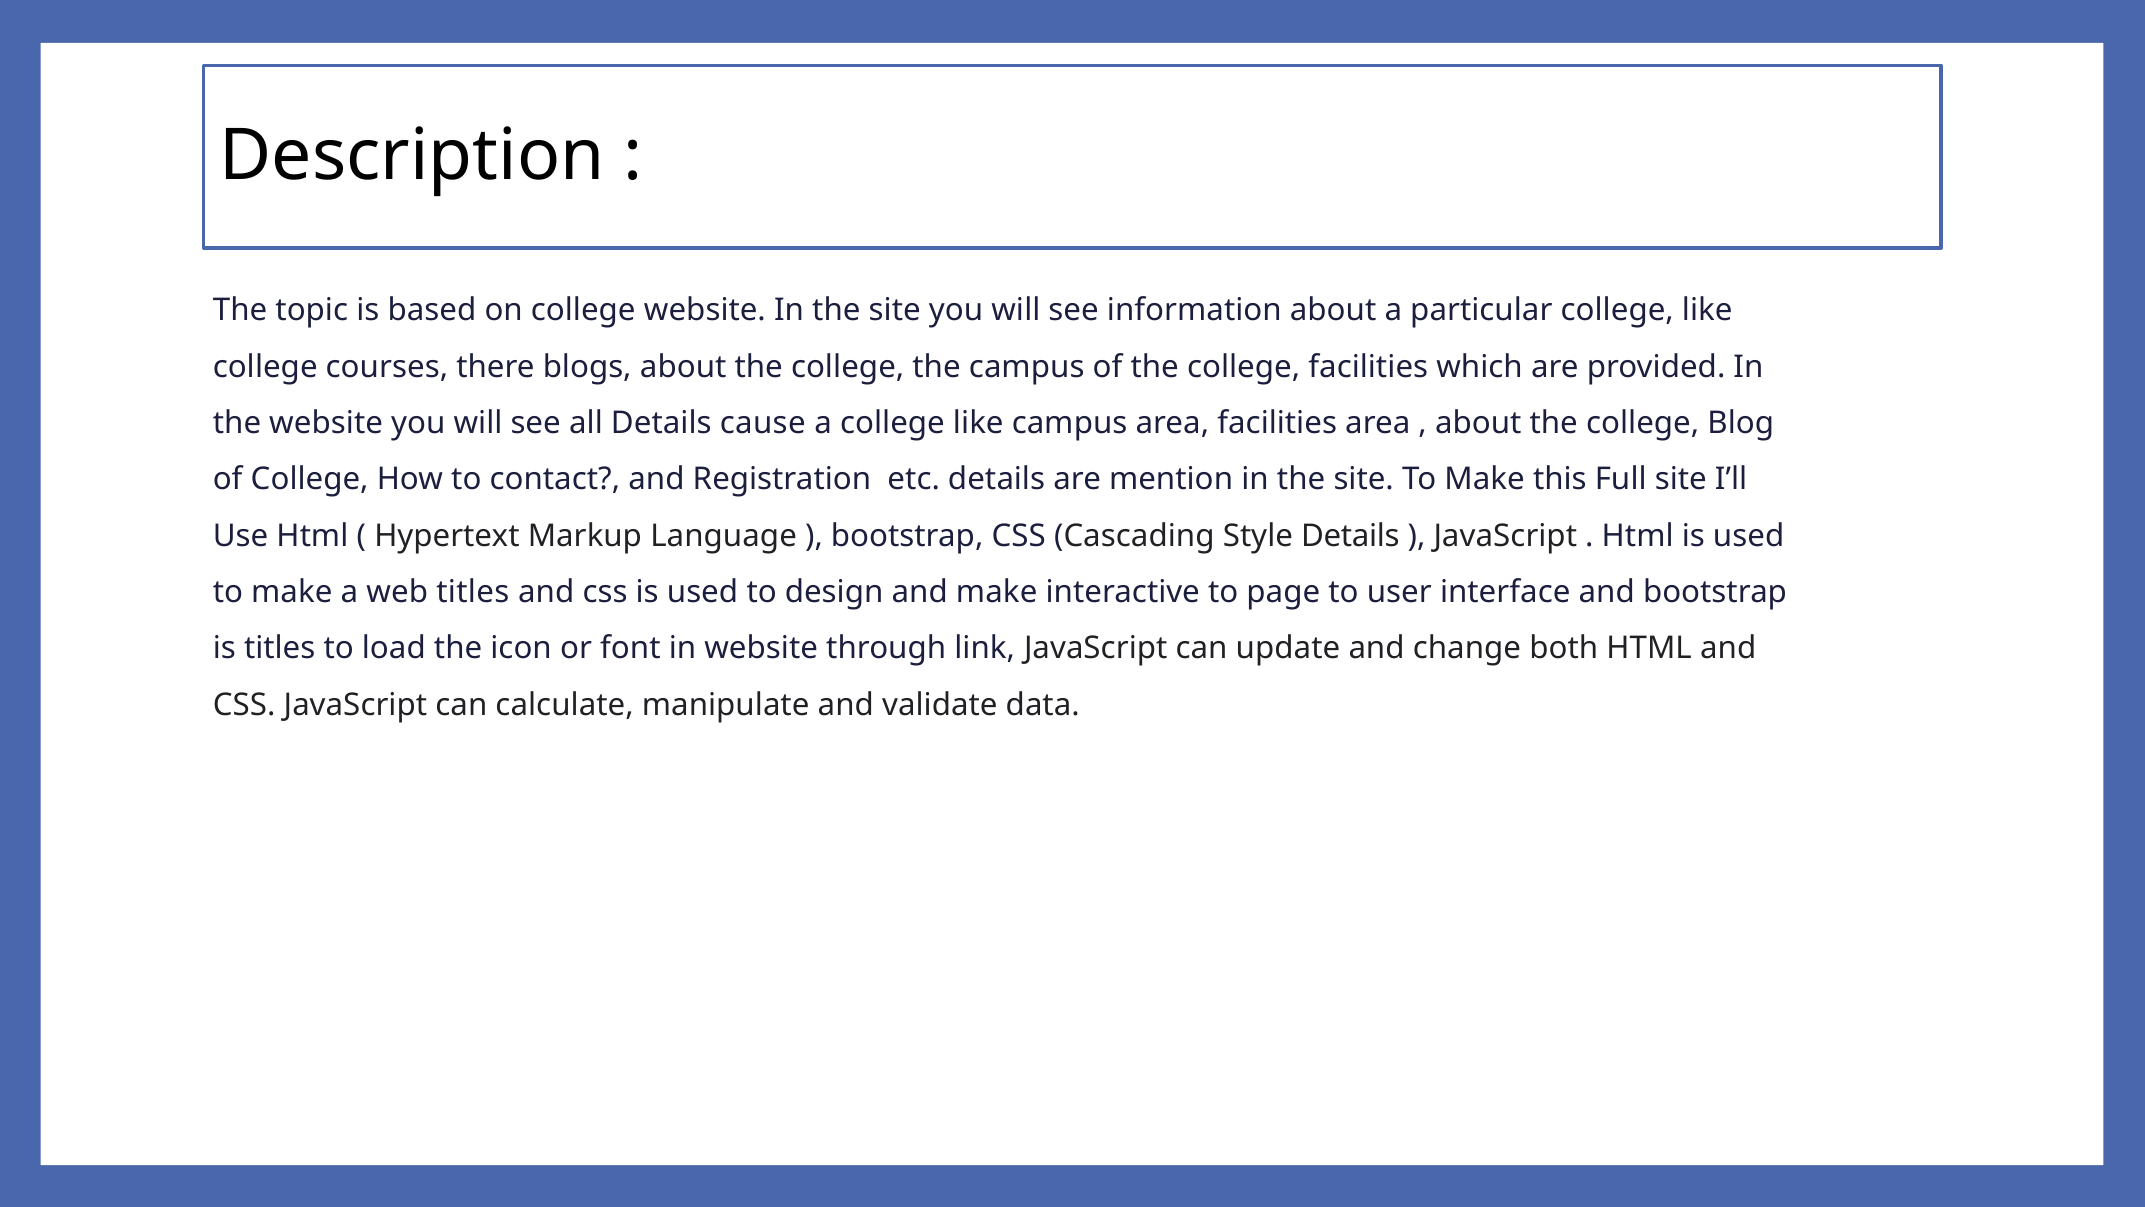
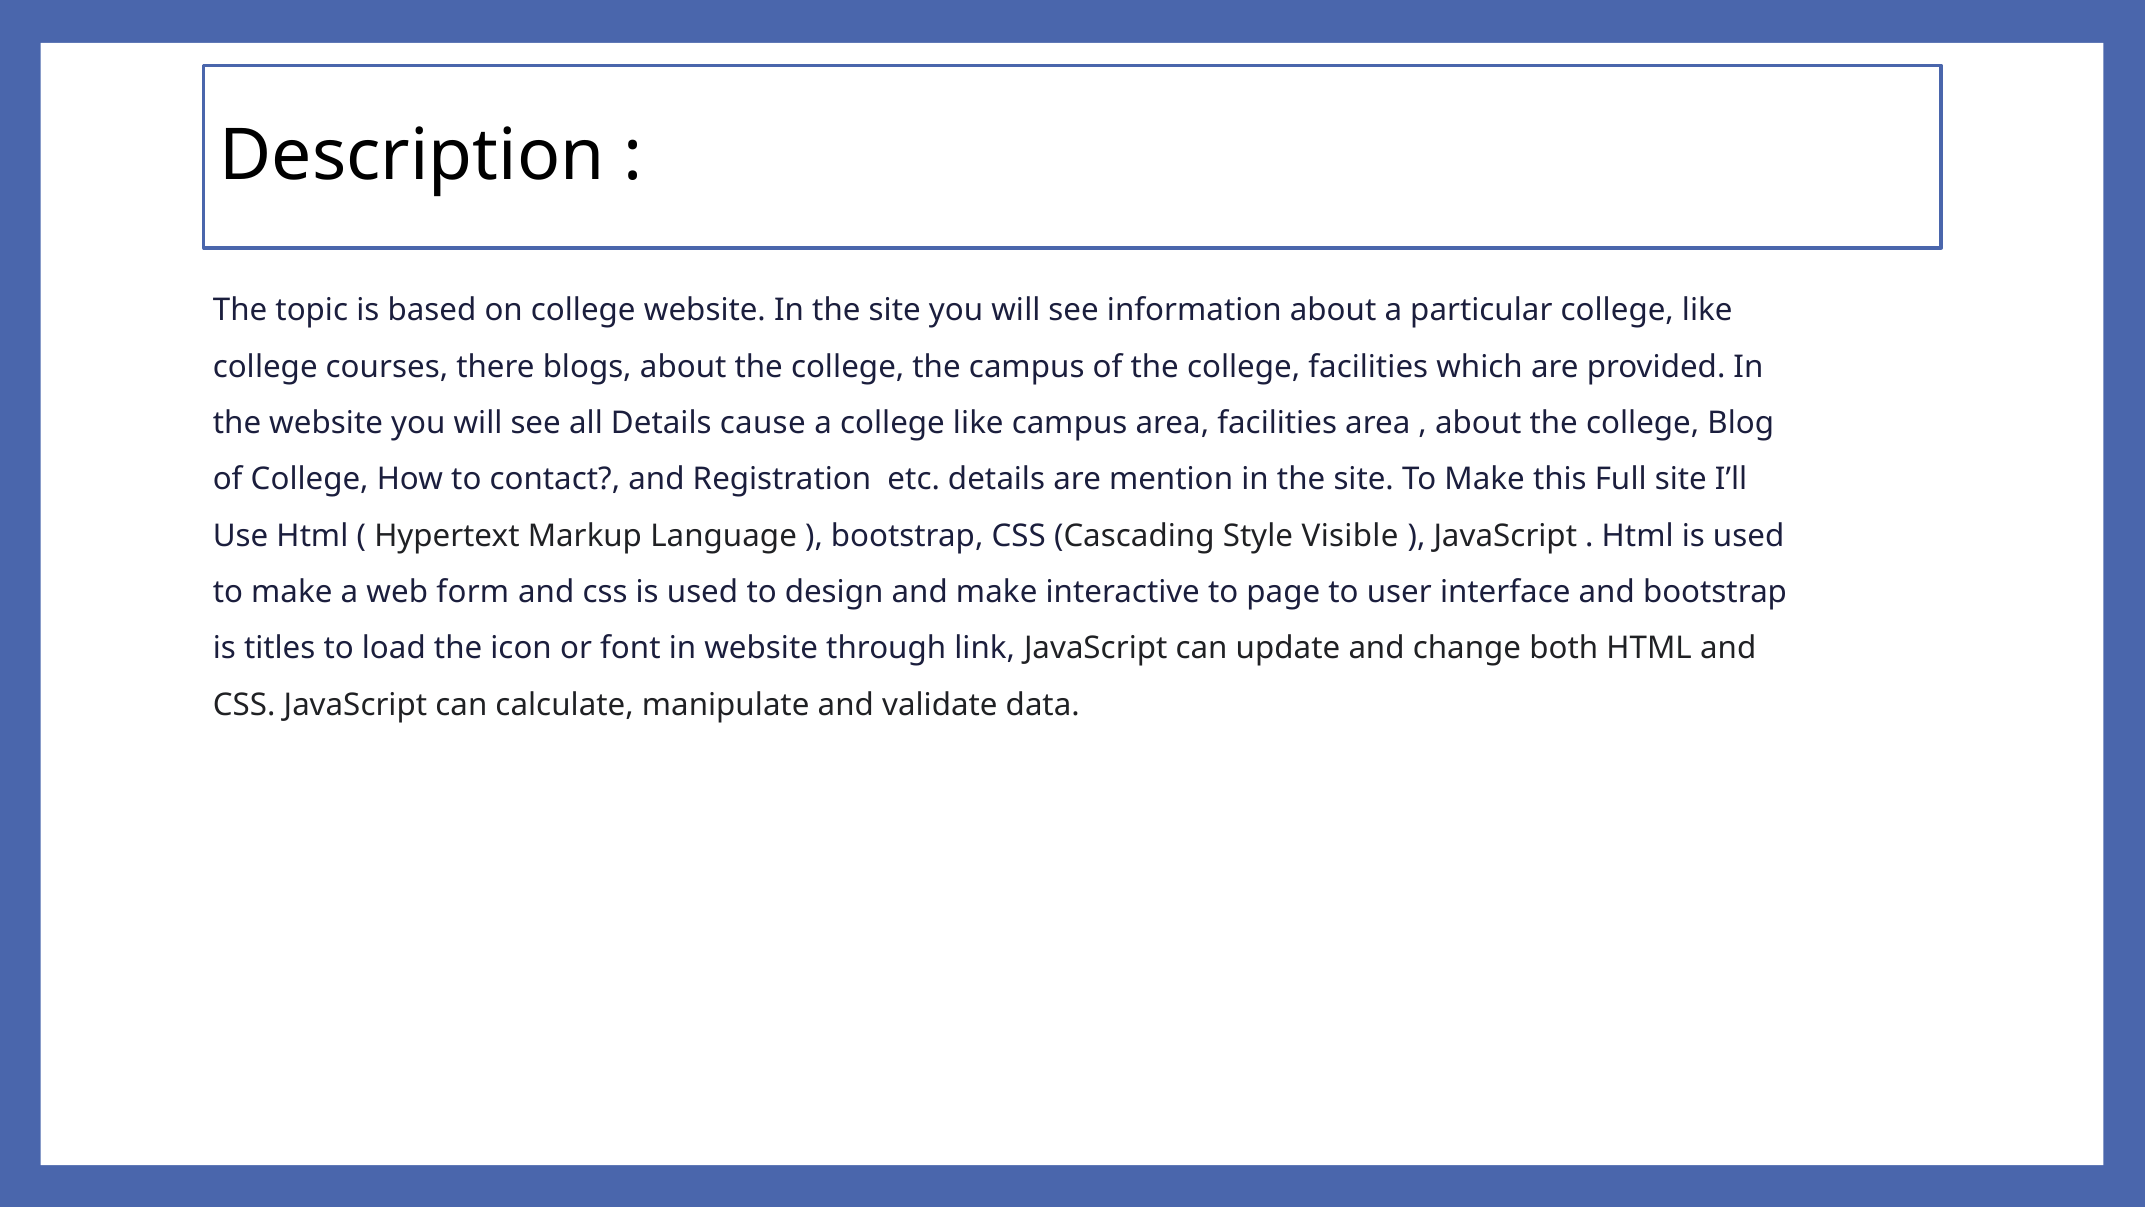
Style Details: Details -> Visible
web titles: titles -> form
